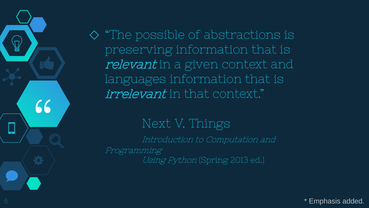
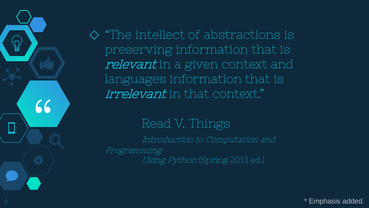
possible: possible -> intellect
Next: Next -> Read
